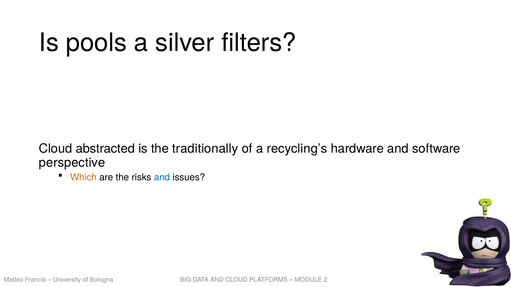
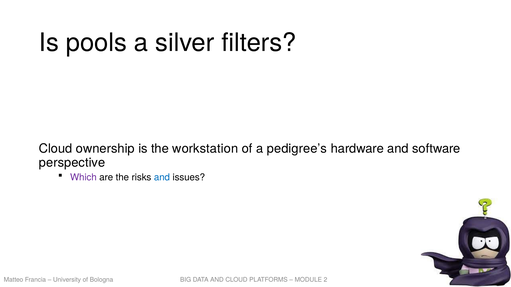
abstracted: abstracted -> ownership
traditionally: traditionally -> workstation
recycling’s: recycling’s -> pedigree’s
Which colour: orange -> purple
